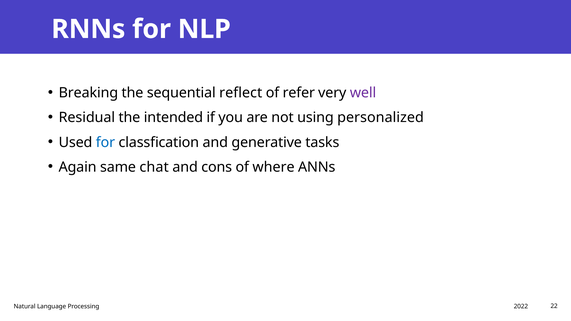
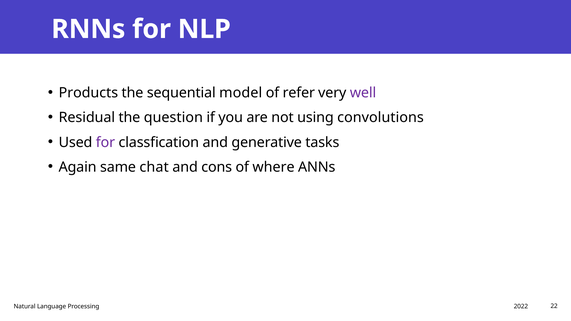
Breaking: Breaking -> Products
reflect: reflect -> model
intended: intended -> question
personalized: personalized -> convolutions
for at (105, 142) colour: blue -> purple
